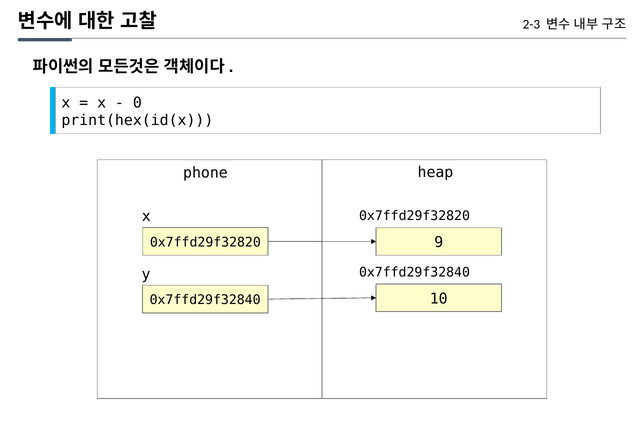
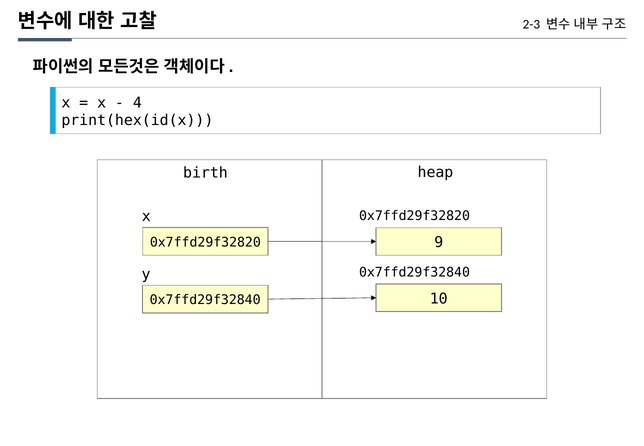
0: 0 -> 4
phone: phone -> birth
